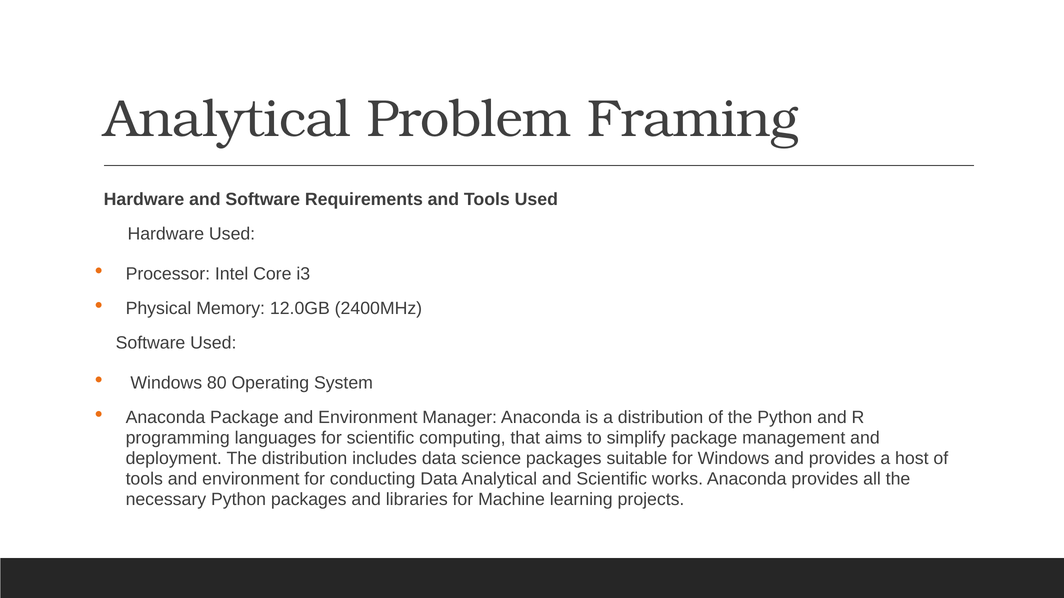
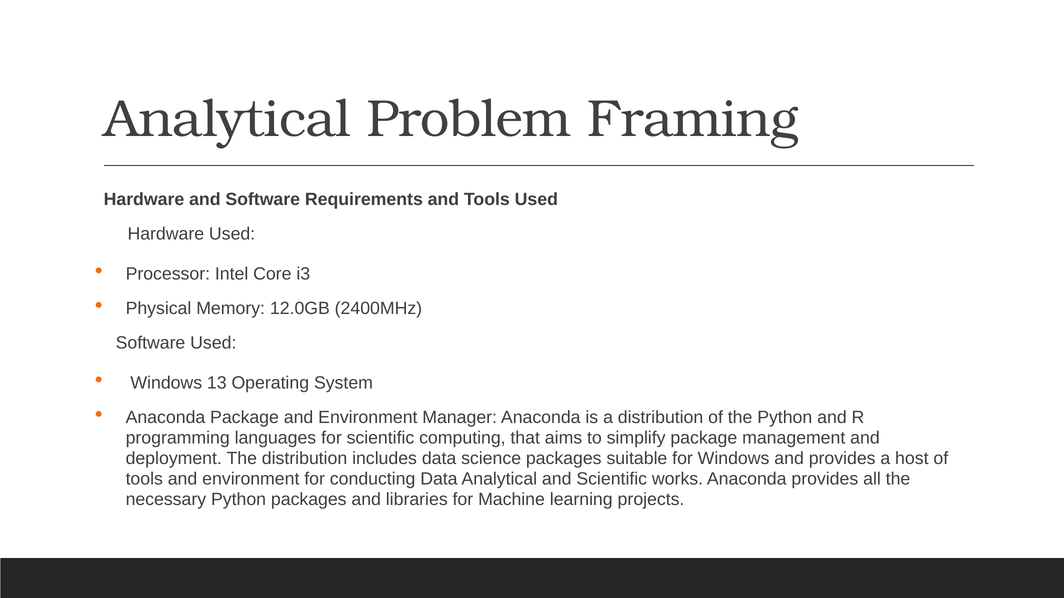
80: 80 -> 13
